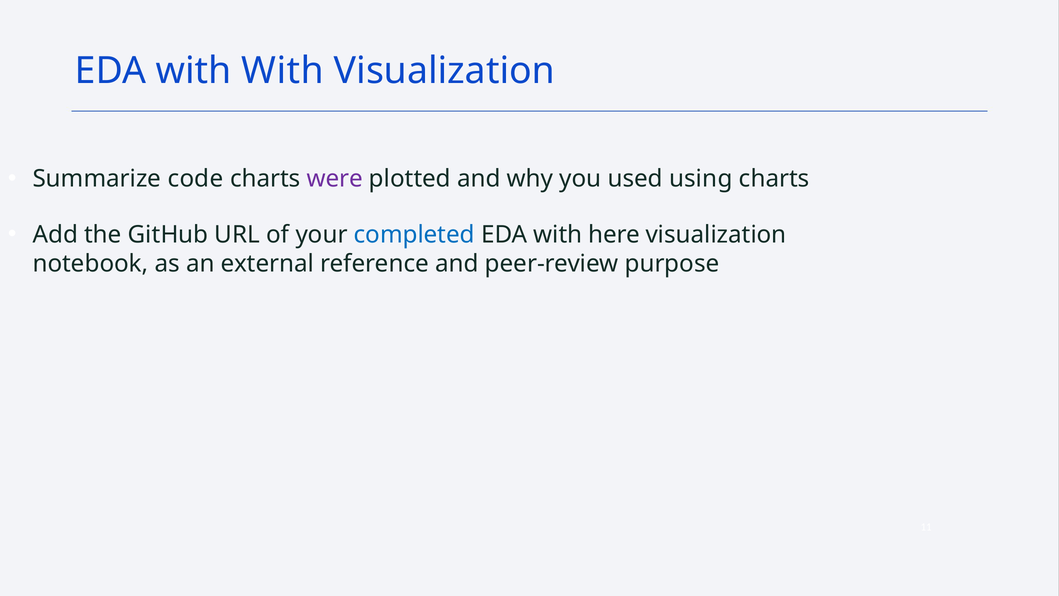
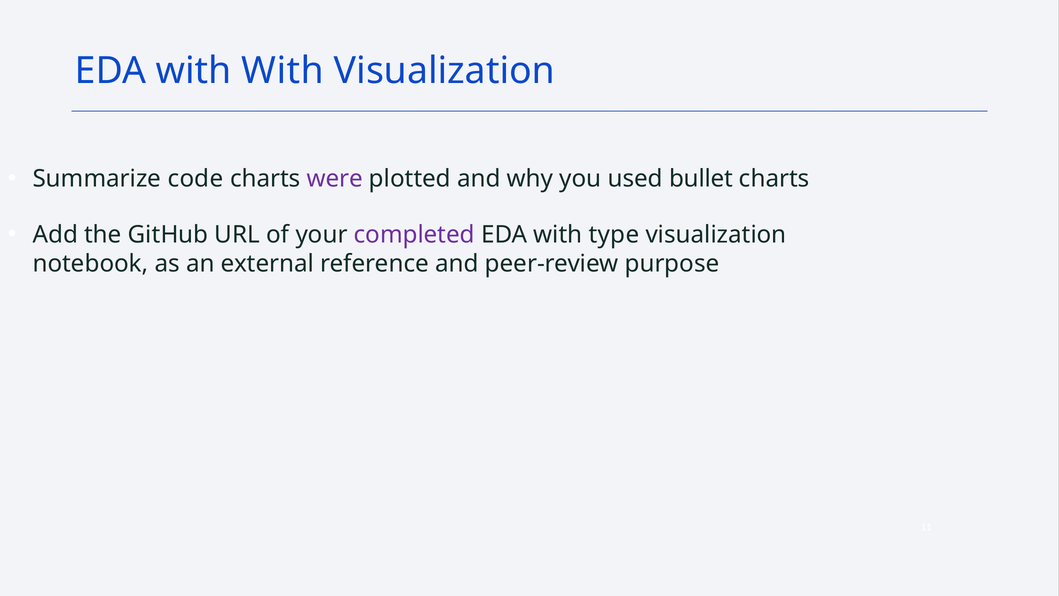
using: using -> bullet
completed colour: blue -> purple
here: here -> type
